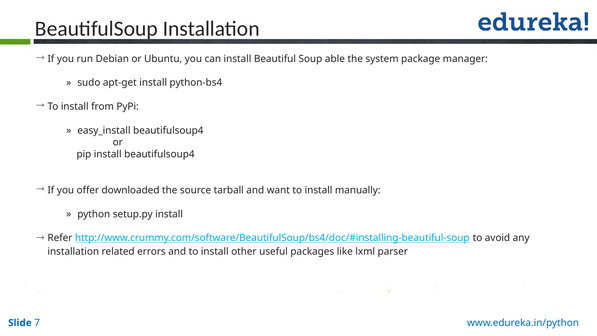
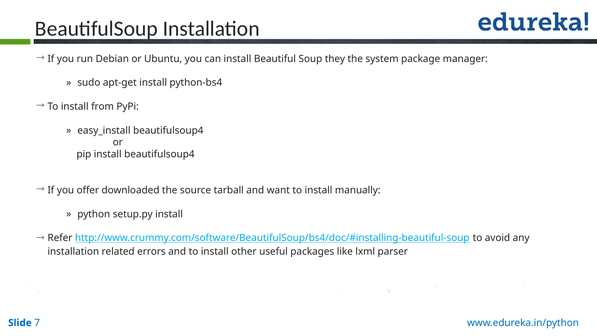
able: able -> they
